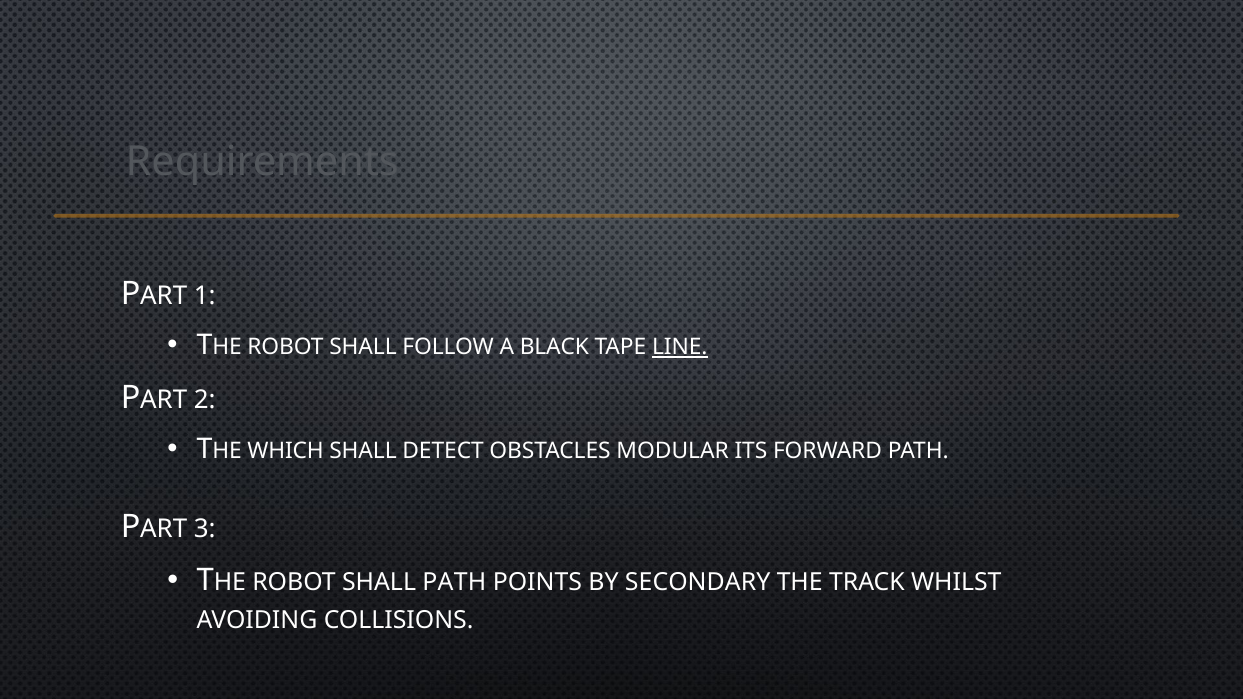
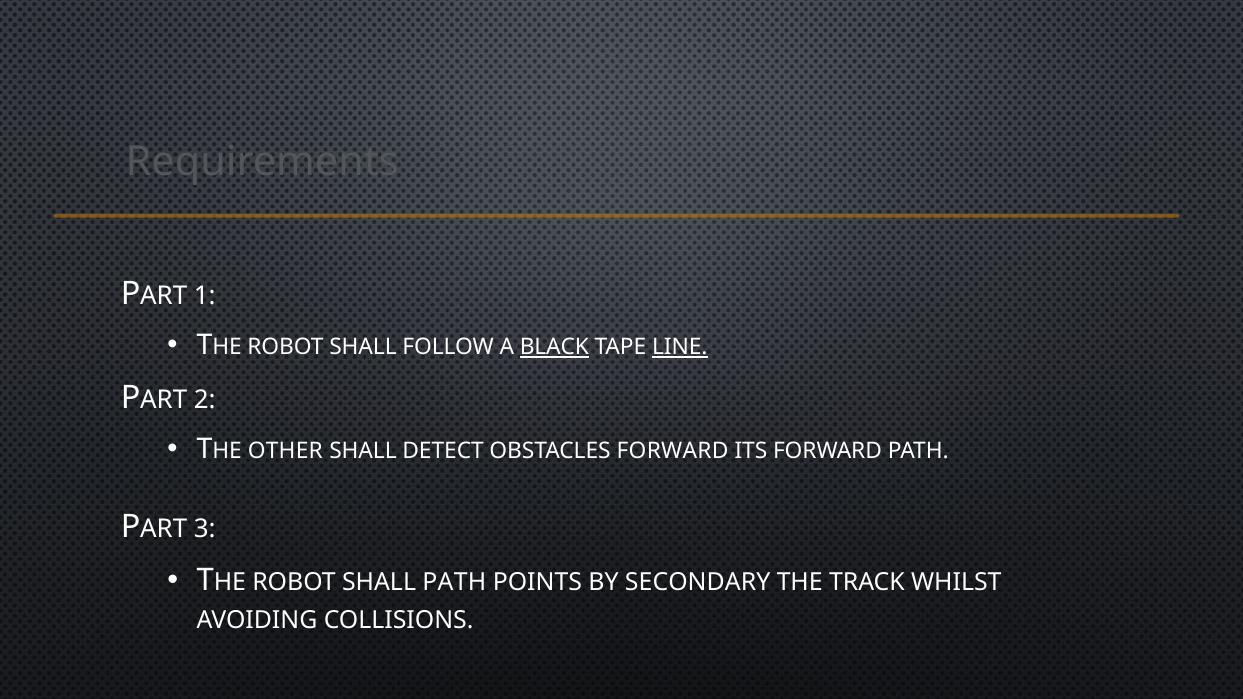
BLACK underline: none -> present
WHICH: WHICH -> OTHER
OBSTACLES MODULAR: MODULAR -> FORWARD
